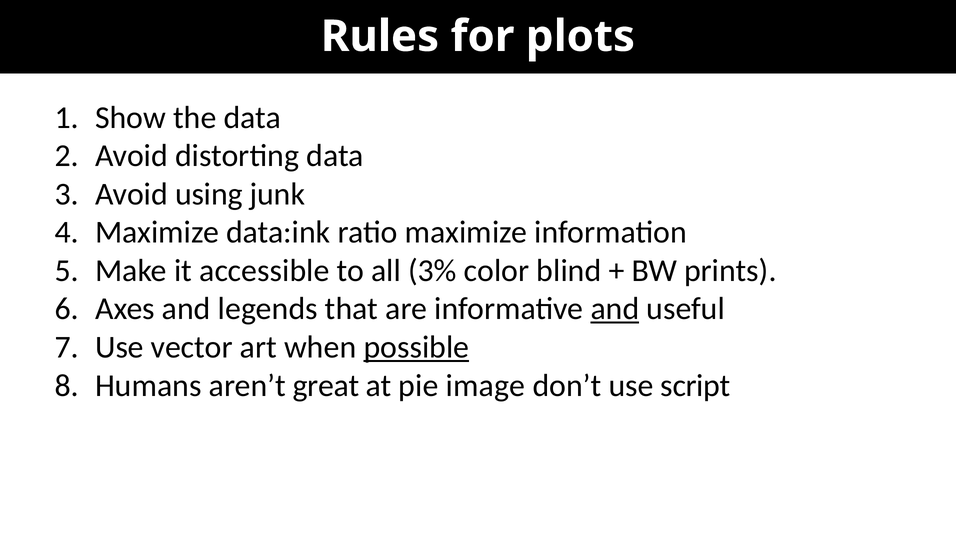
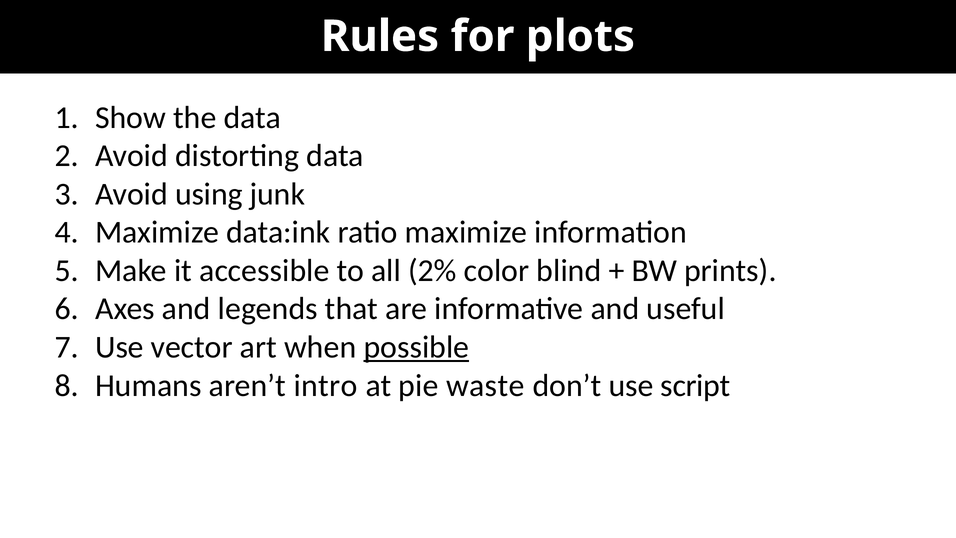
3%: 3% -> 2%
and at (615, 309) underline: present -> none
great: great -> intro
image: image -> waste
